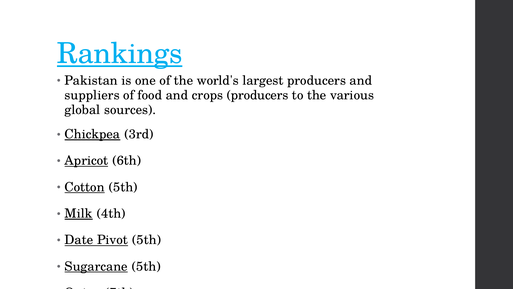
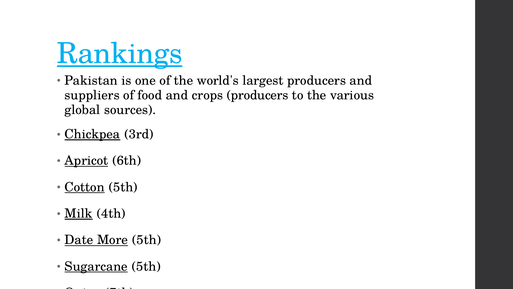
Pivot: Pivot -> More
